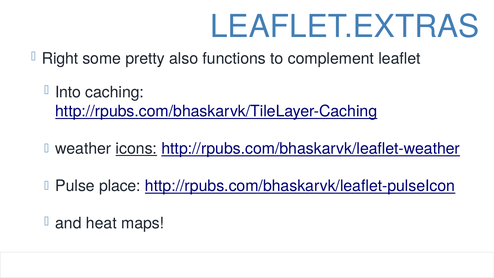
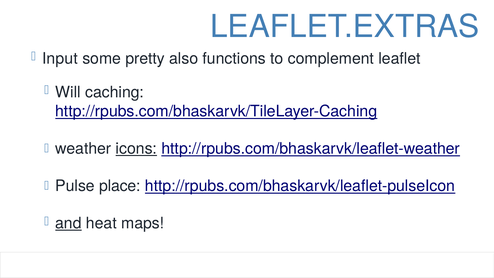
Right: Right -> Input
Into: Into -> Will
and underline: none -> present
